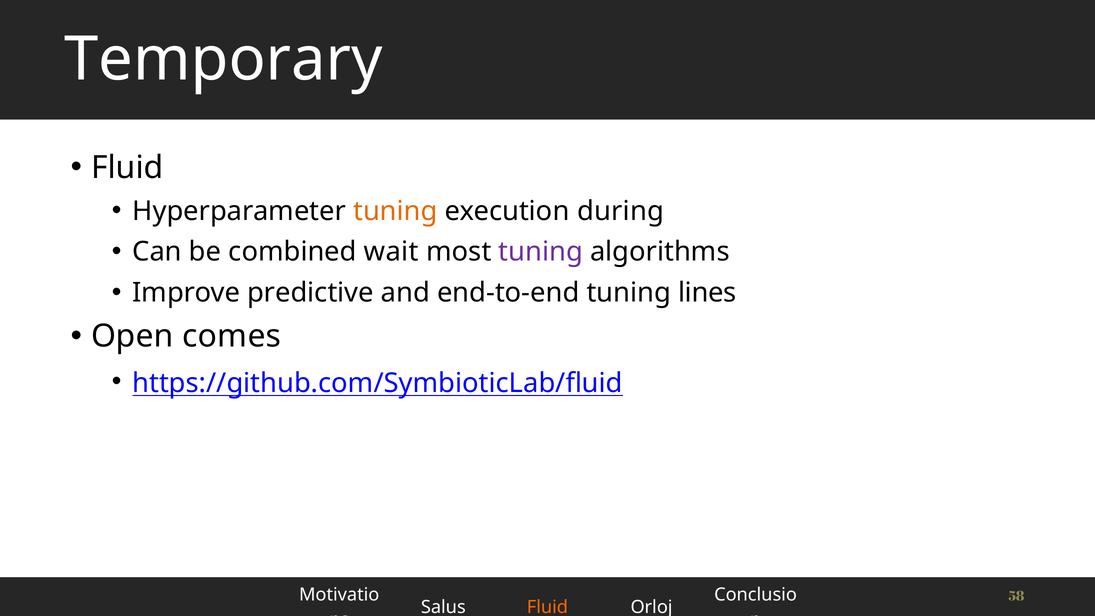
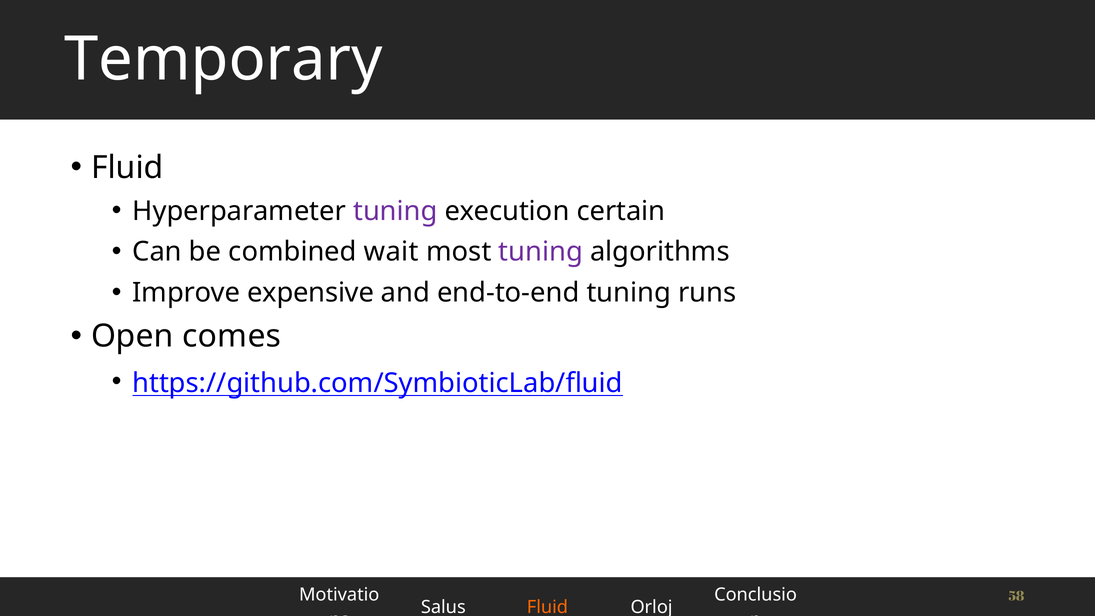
tuning at (395, 211) colour: orange -> purple
during: during -> certain
predictive: predictive -> expensive
lines: lines -> runs
